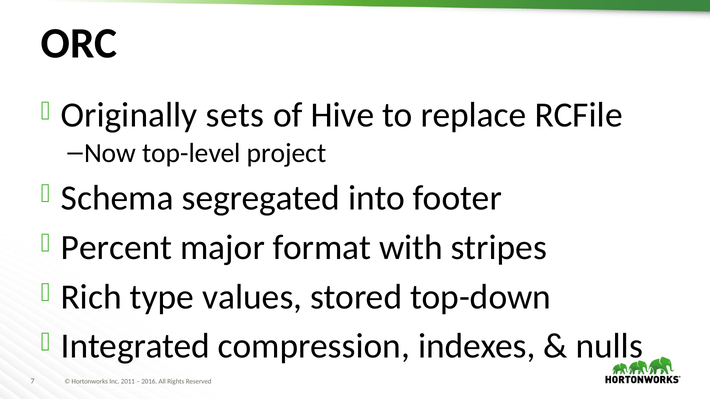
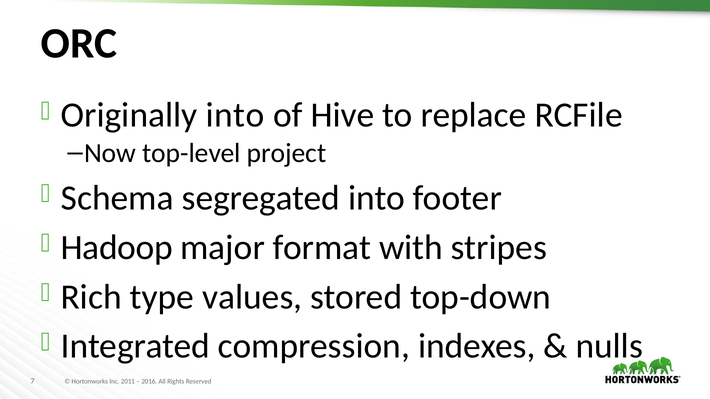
Originally sets: sets -> into
Percent: Percent -> Hadoop
